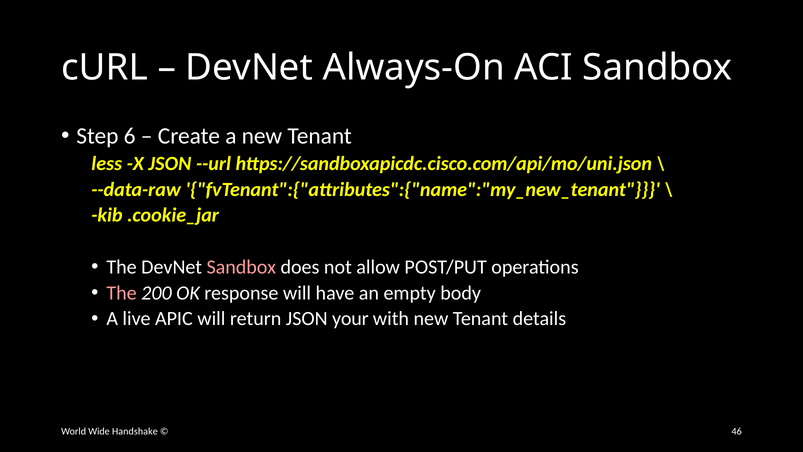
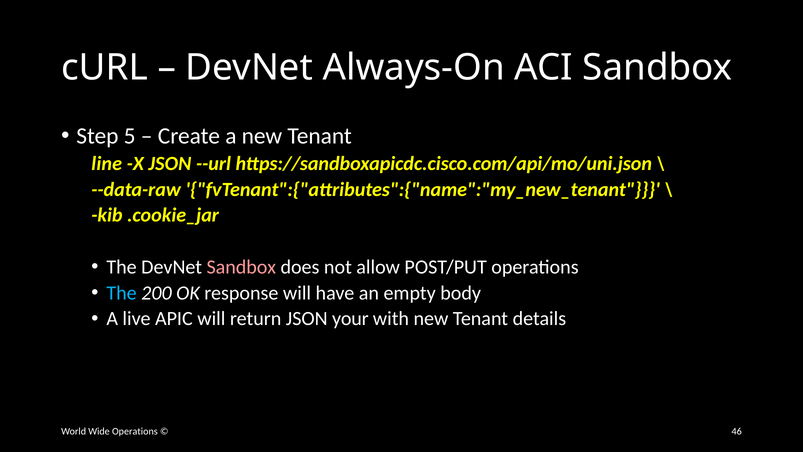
6: 6 -> 5
less: less -> line
The at (122, 293) colour: pink -> light blue
Wide Handshake: Handshake -> Operations
